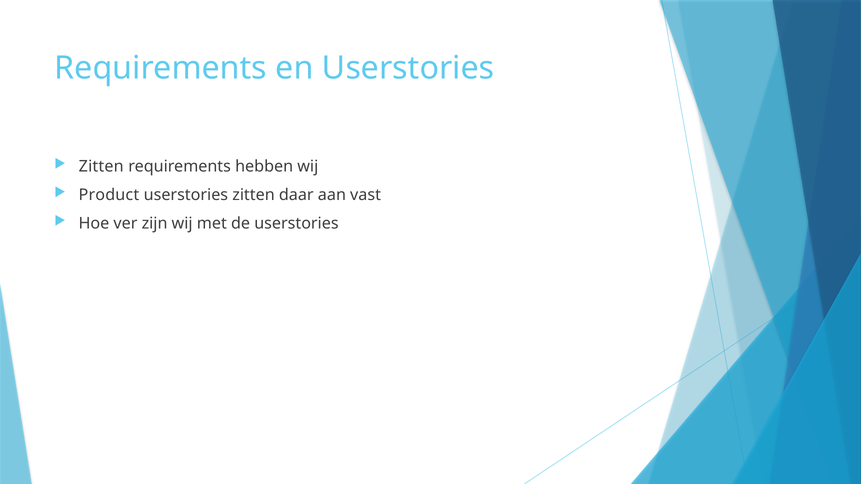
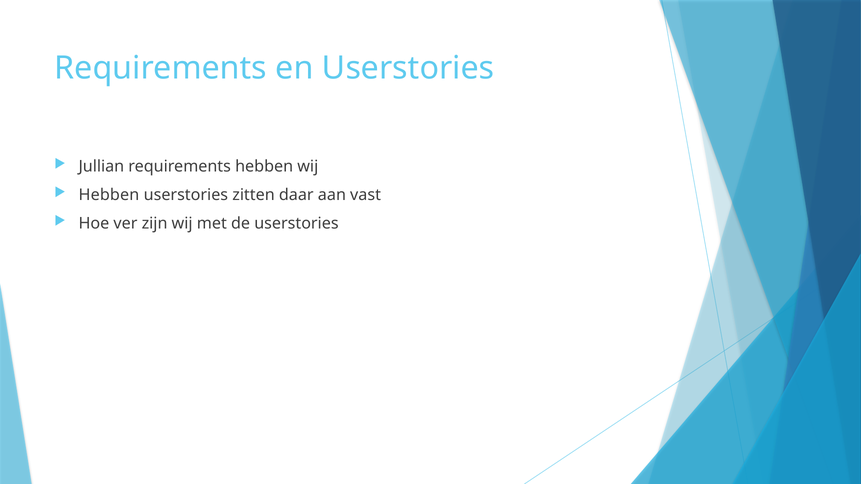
Zitten at (101, 167): Zitten -> Jullian
Product at (109, 195): Product -> Hebben
